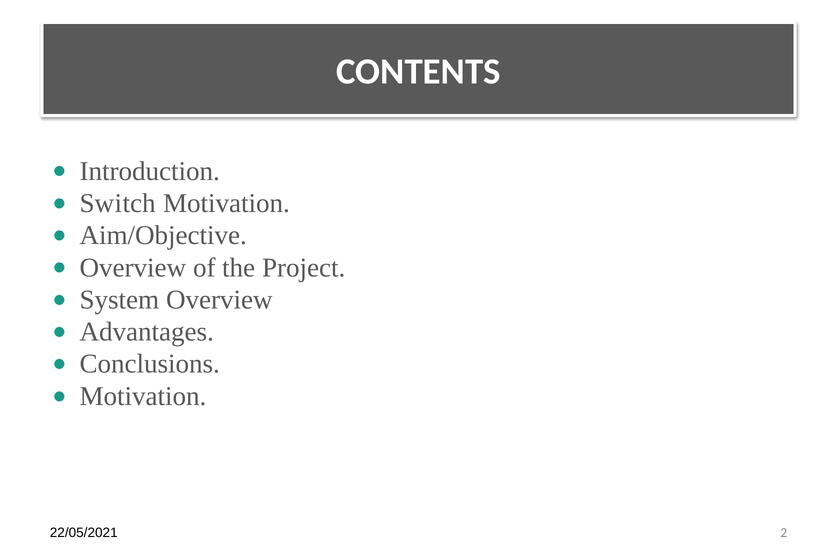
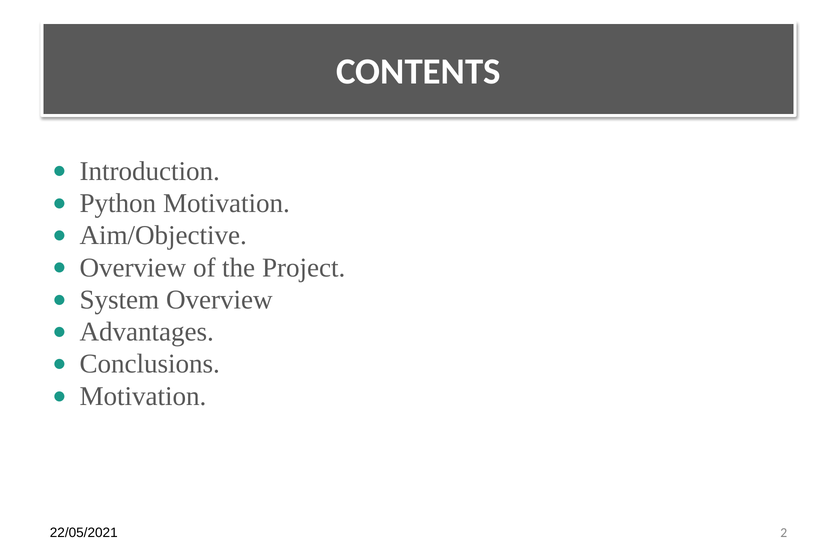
Switch: Switch -> Python
